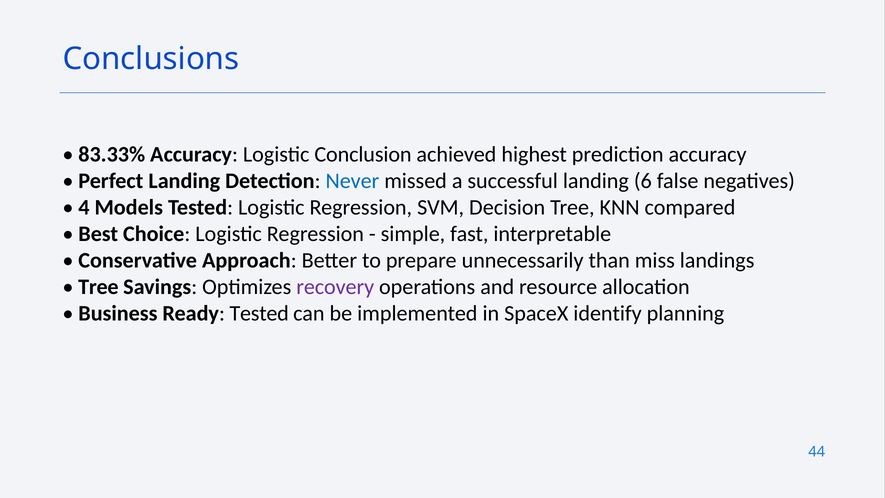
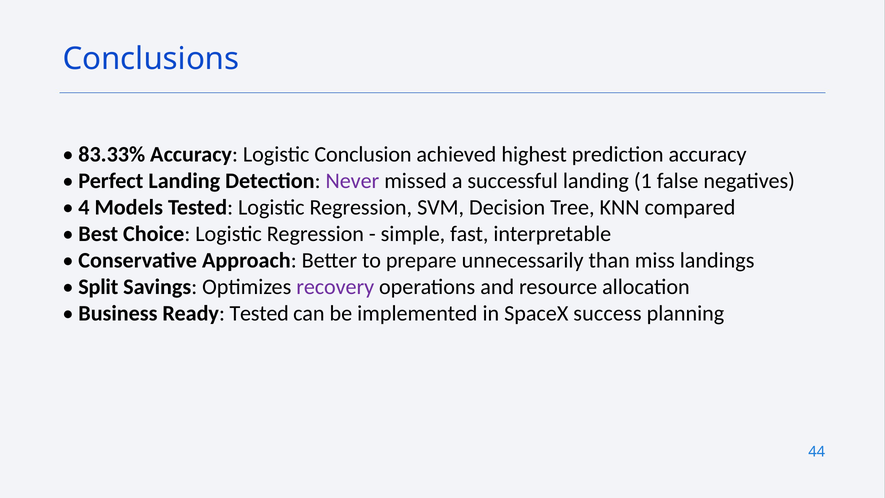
Never colour: blue -> purple
6: 6 -> 1
Tree at (98, 287): Tree -> Split
identify: identify -> success
